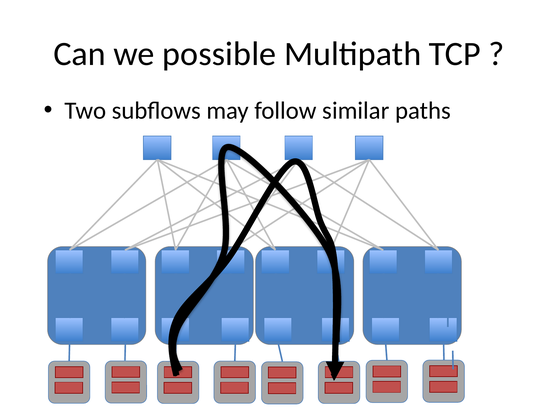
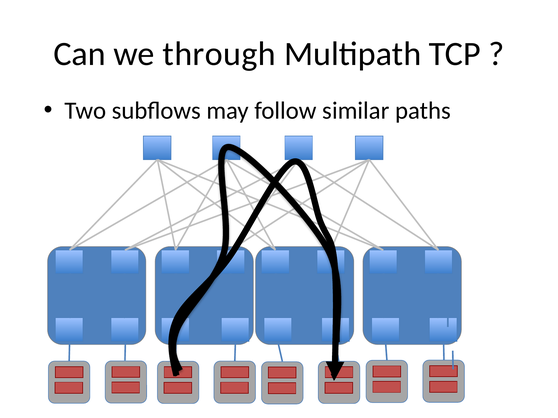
possible: possible -> through
